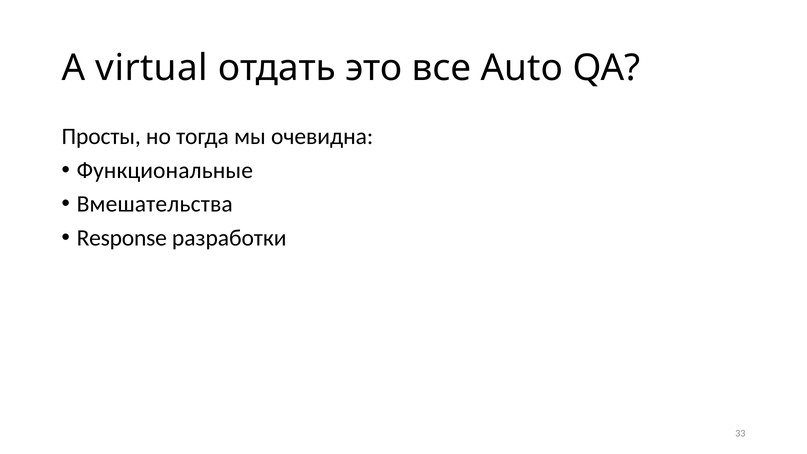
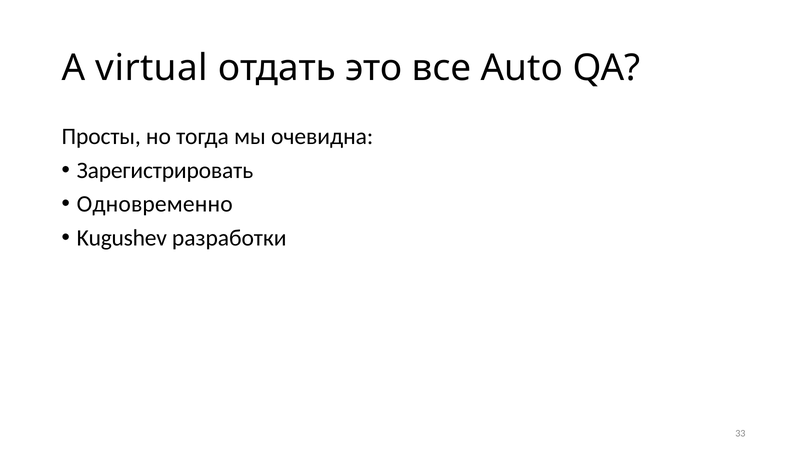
Функциональные: Функциональные -> Зарегистрировать
Вмешательства: Вмешательства -> Одновременно
Response: Response -> Kugushev
